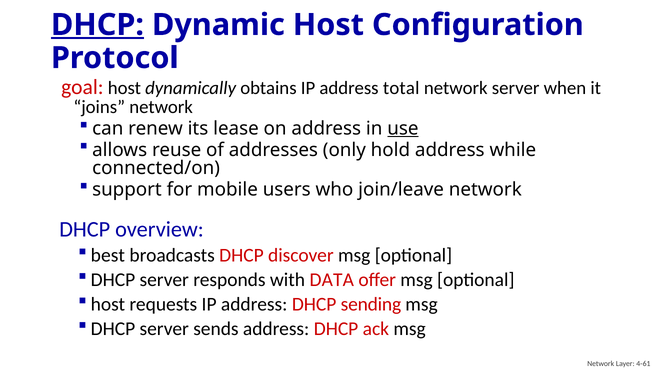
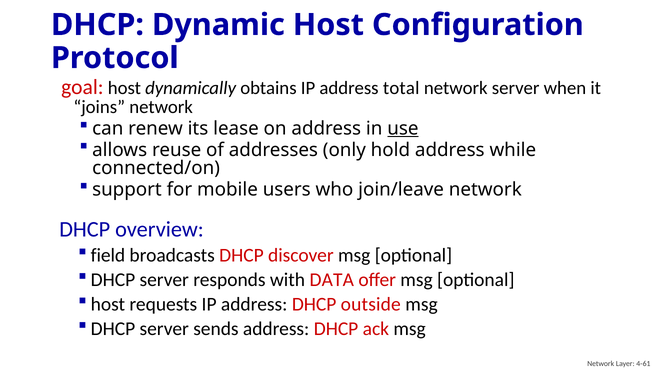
DHCP at (97, 25) underline: present -> none
best: best -> field
sending: sending -> outside
